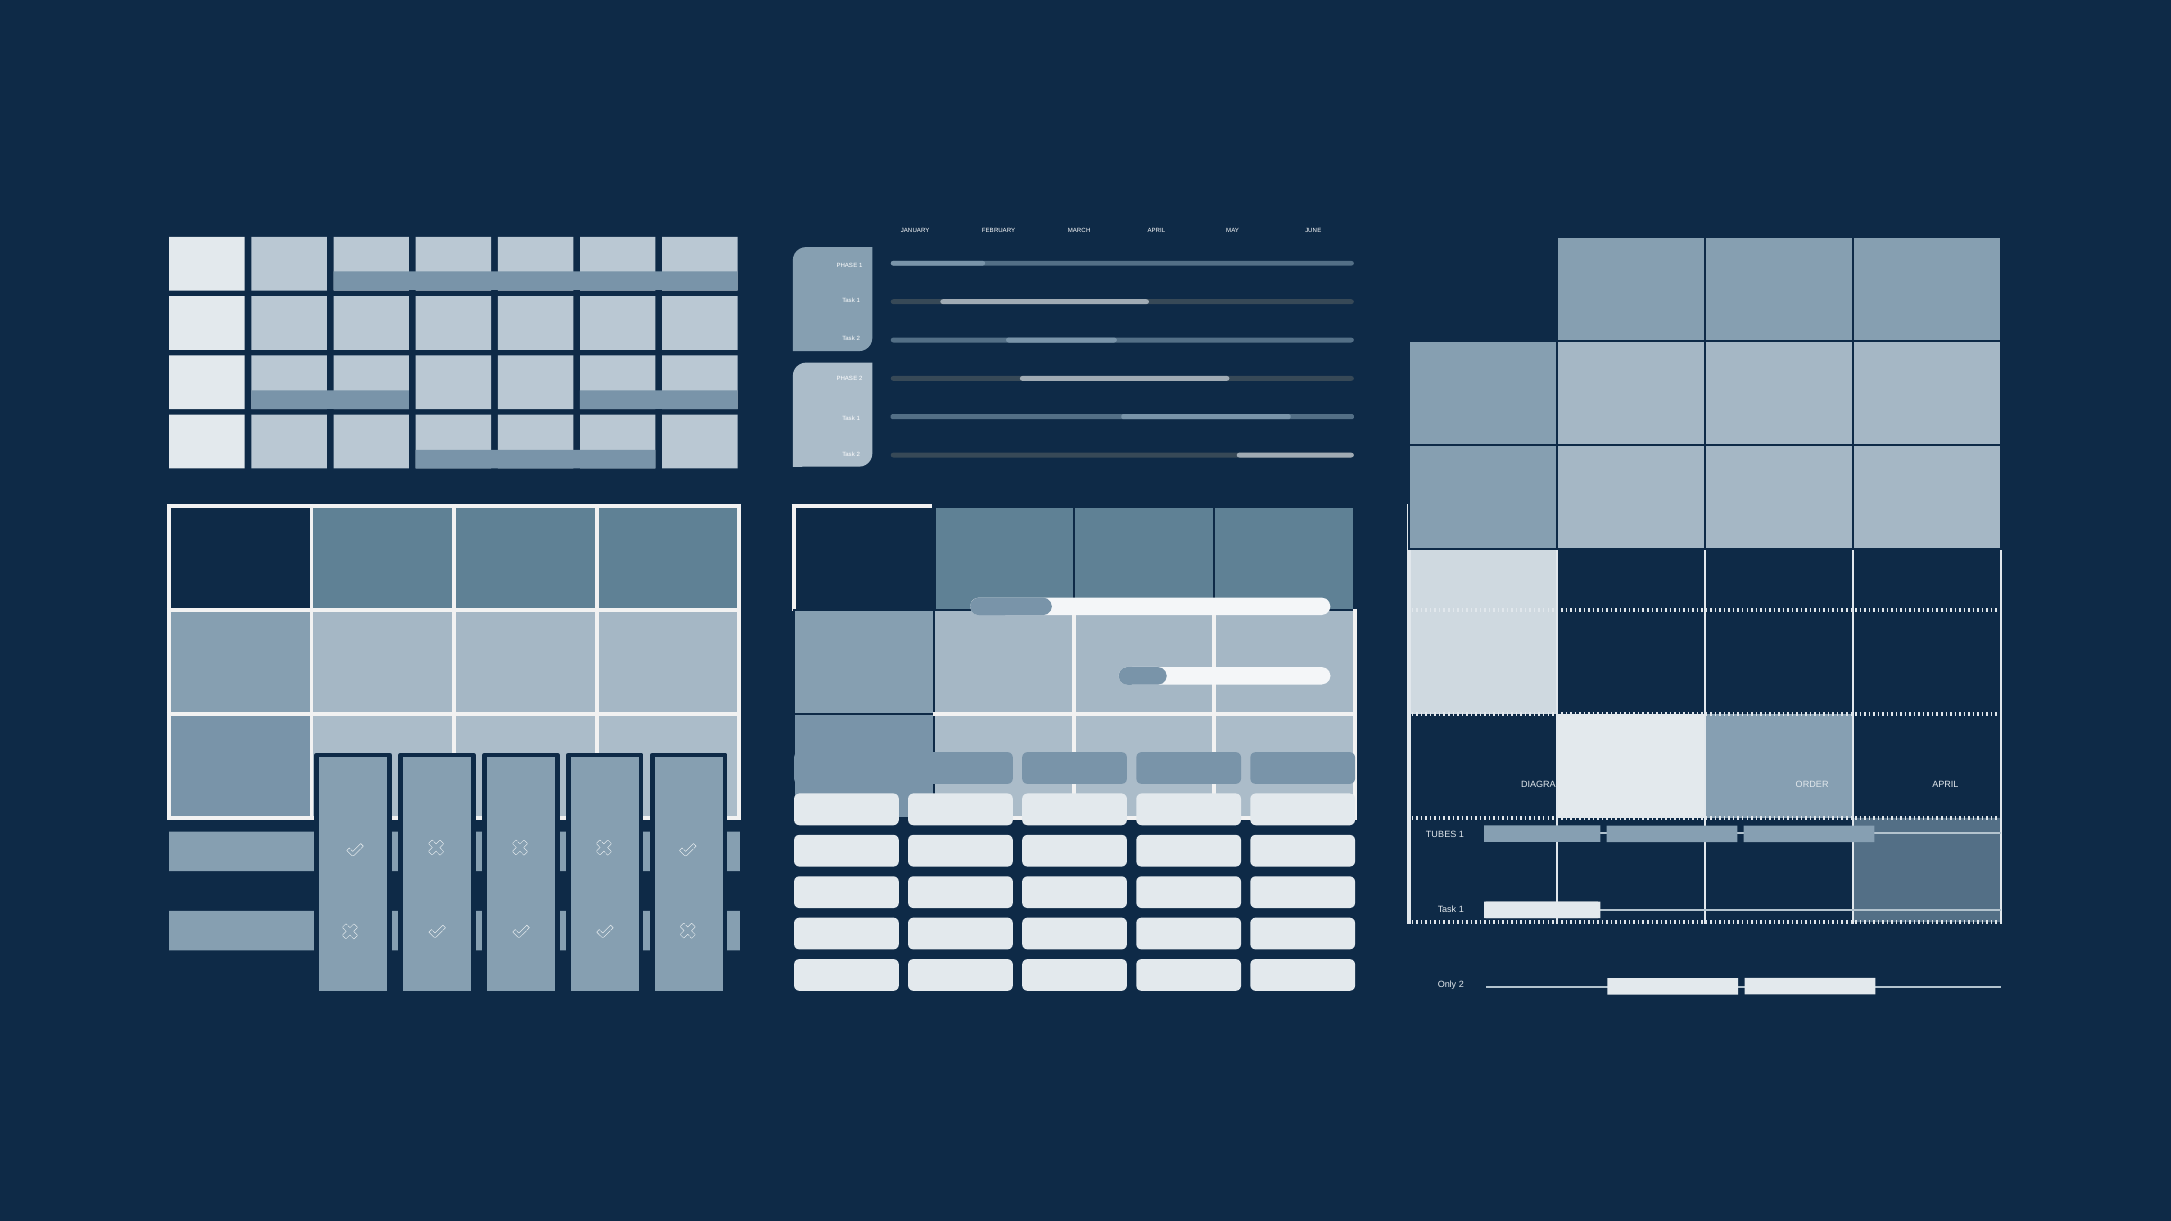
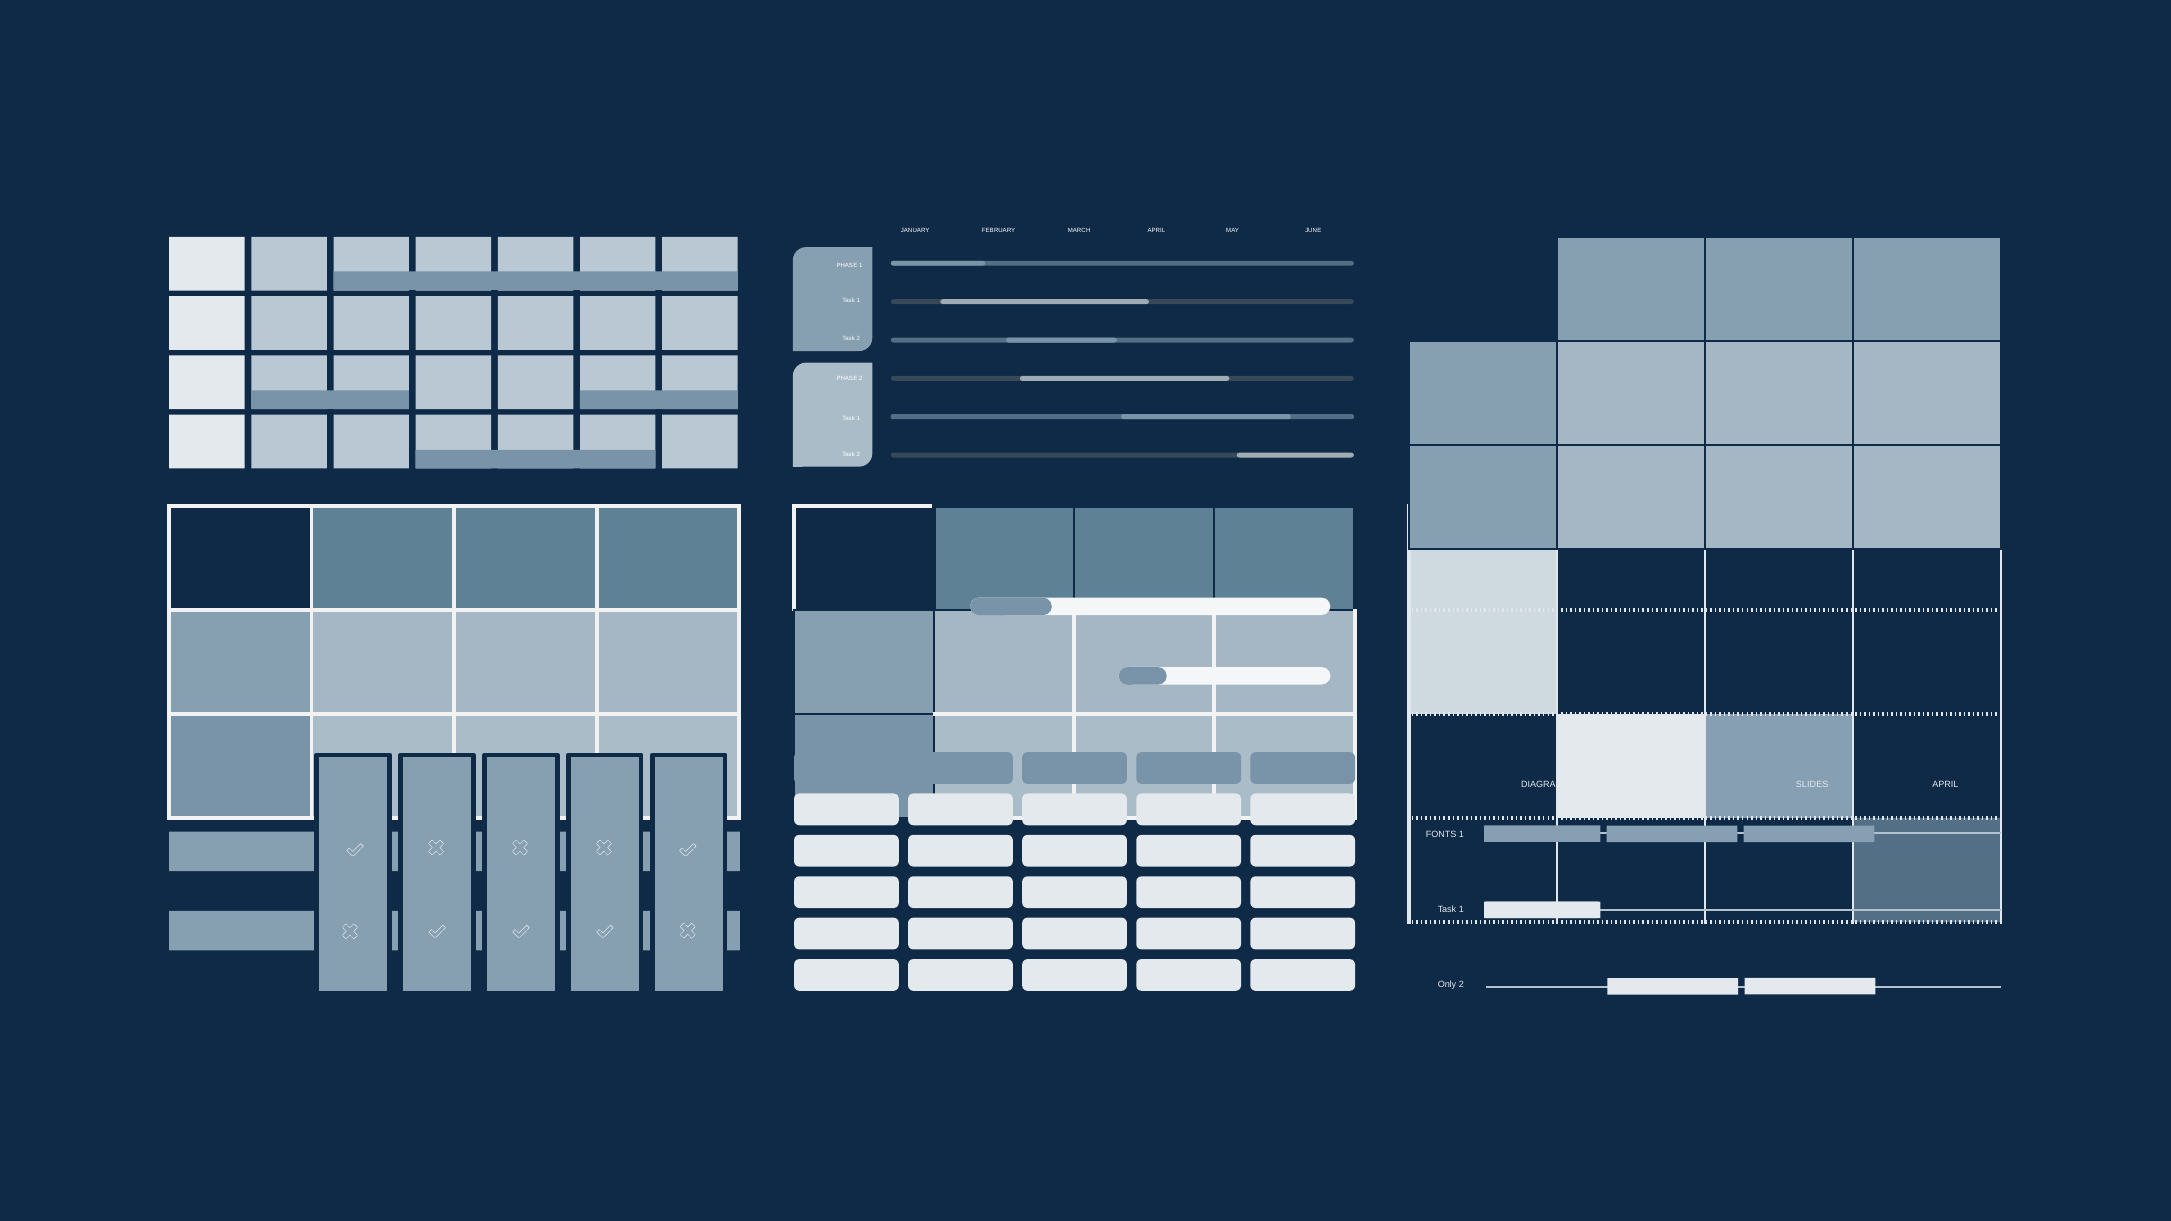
ORDER: ORDER -> SLIDES
TUBES: TUBES -> FONTS
